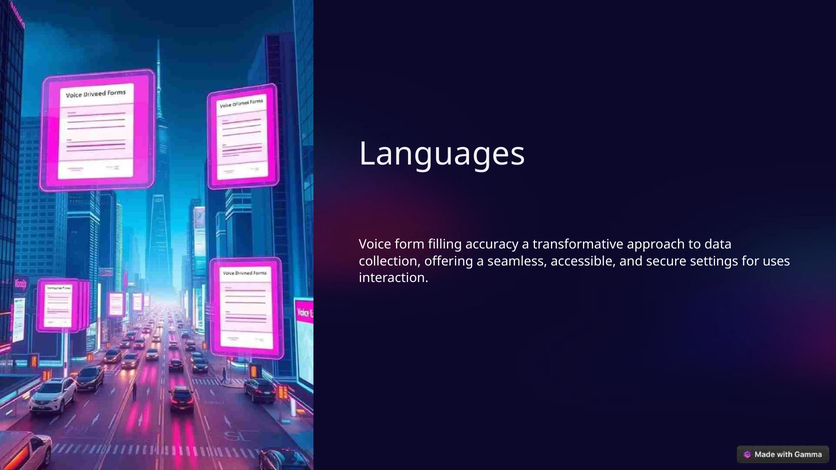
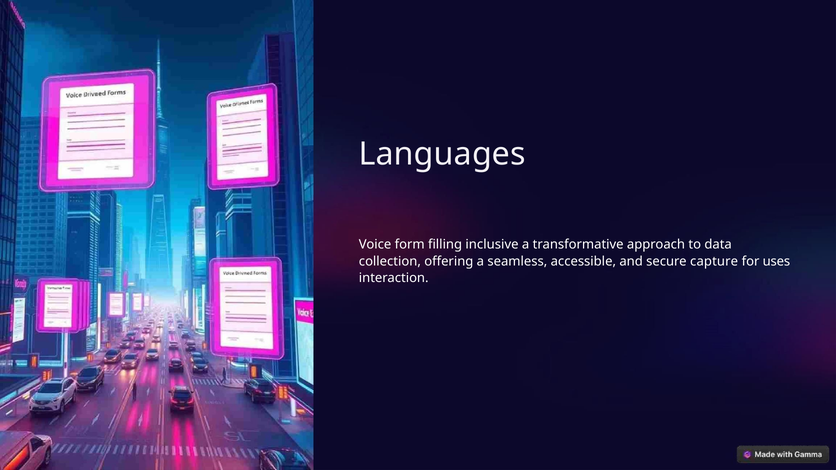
accuracy: accuracy -> inclusive
settings: settings -> capture
